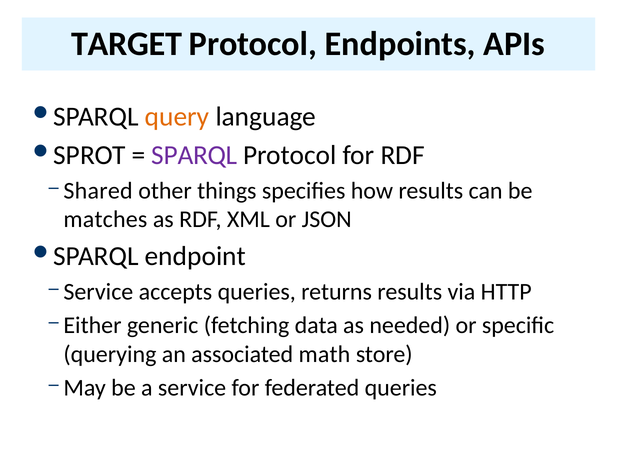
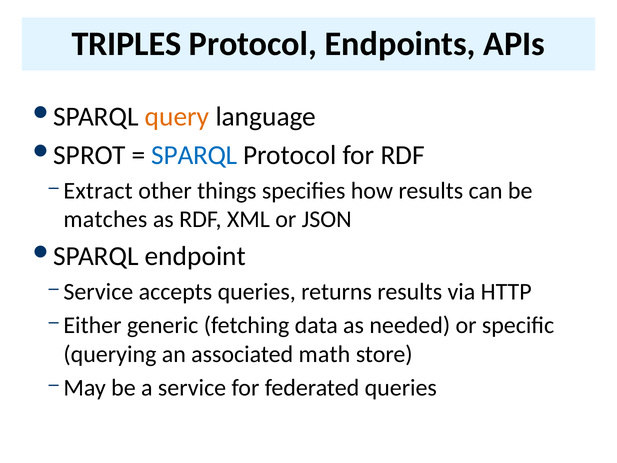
TARGET: TARGET -> TRIPLES
SPARQL colour: purple -> blue
Shared: Shared -> Extract
